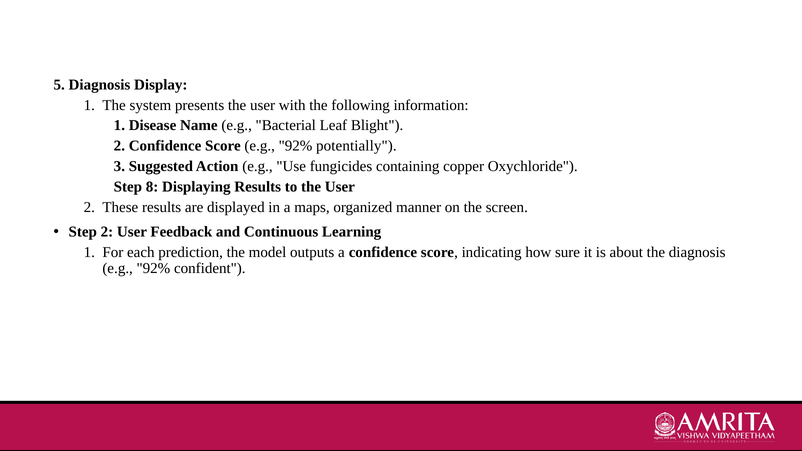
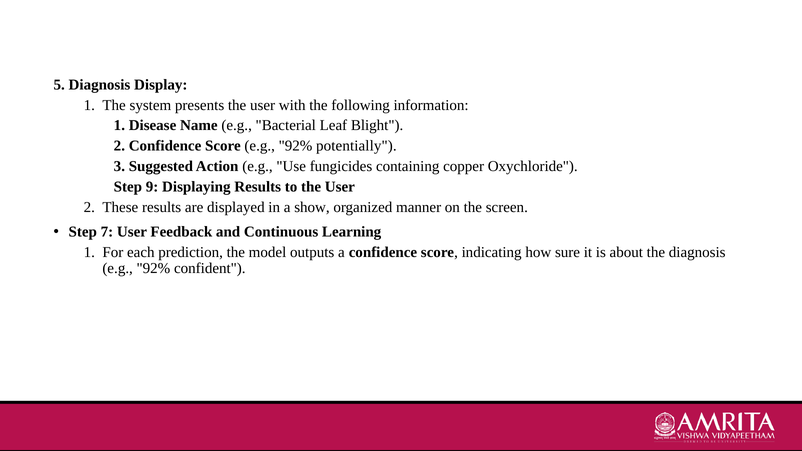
8: 8 -> 9
maps: maps -> show
Step 2: 2 -> 7
